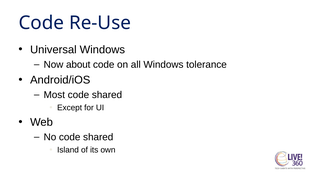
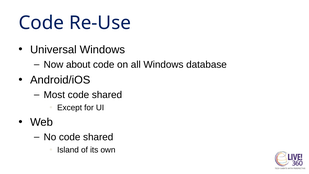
tolerance: tolerance -> database
